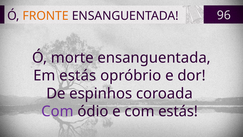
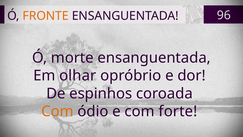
Em estás: estás -> olhar
Com at (58, 111) colour: purple -> orange
com estás: estás -> forte
